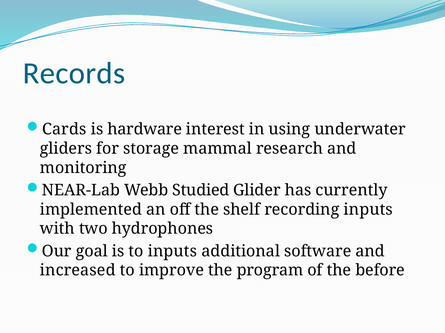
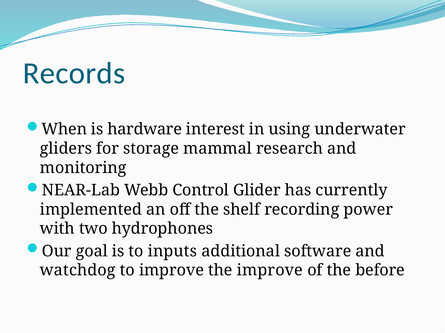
Cards: Cards -> When
Studied: Studied -> Control
recording inputs: inputs -> power
increased: increased -> watchdog
the program: program -> improve
